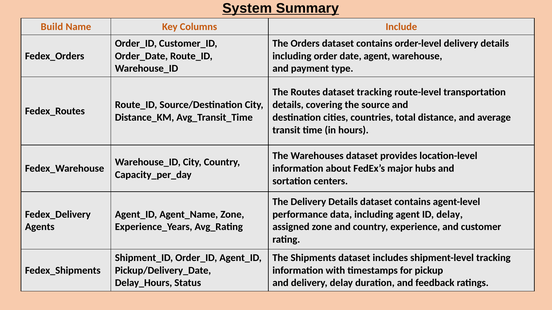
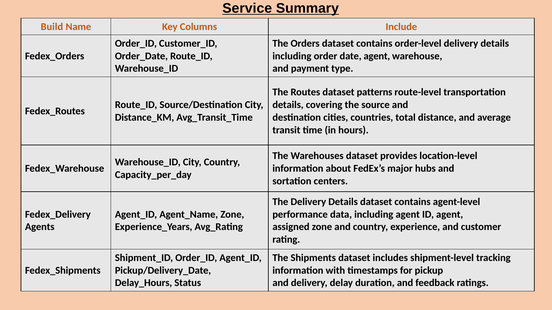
System: System -> Service
dataset tracking: tracking -> patterns
ID delay: delay -> agent
